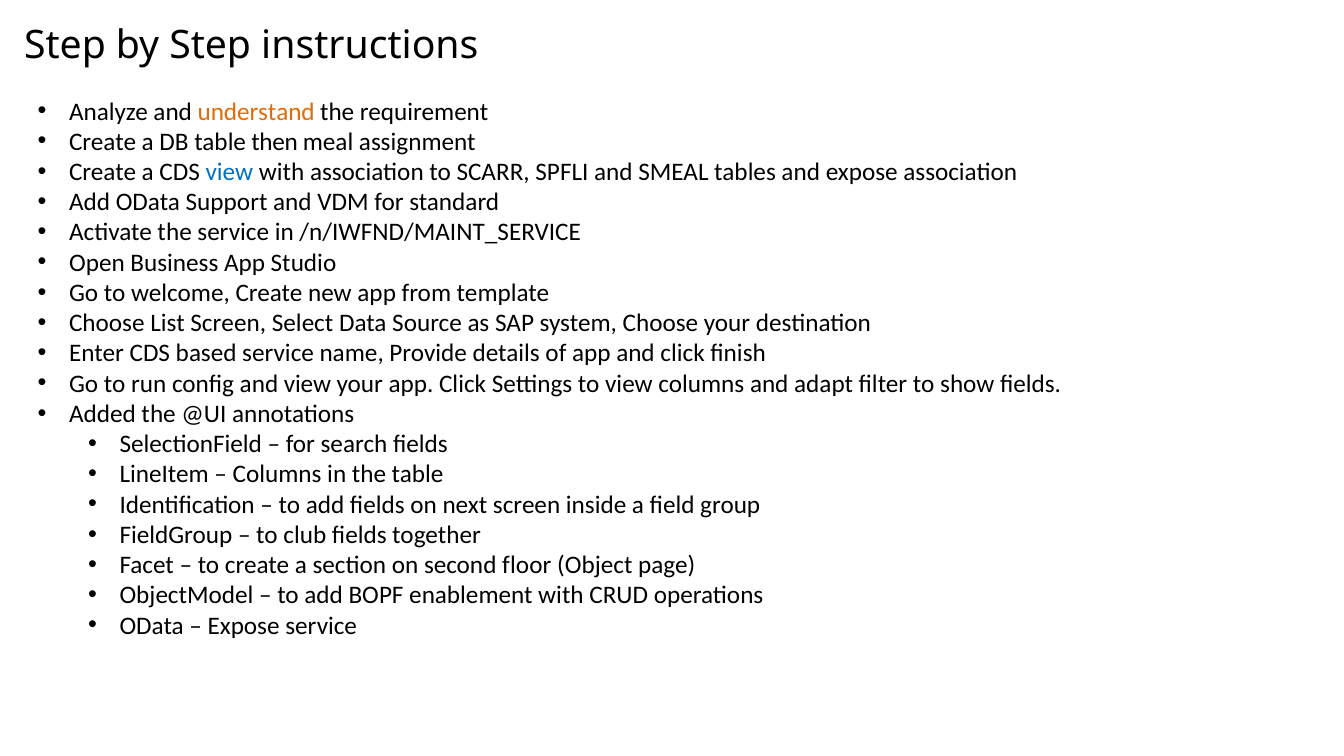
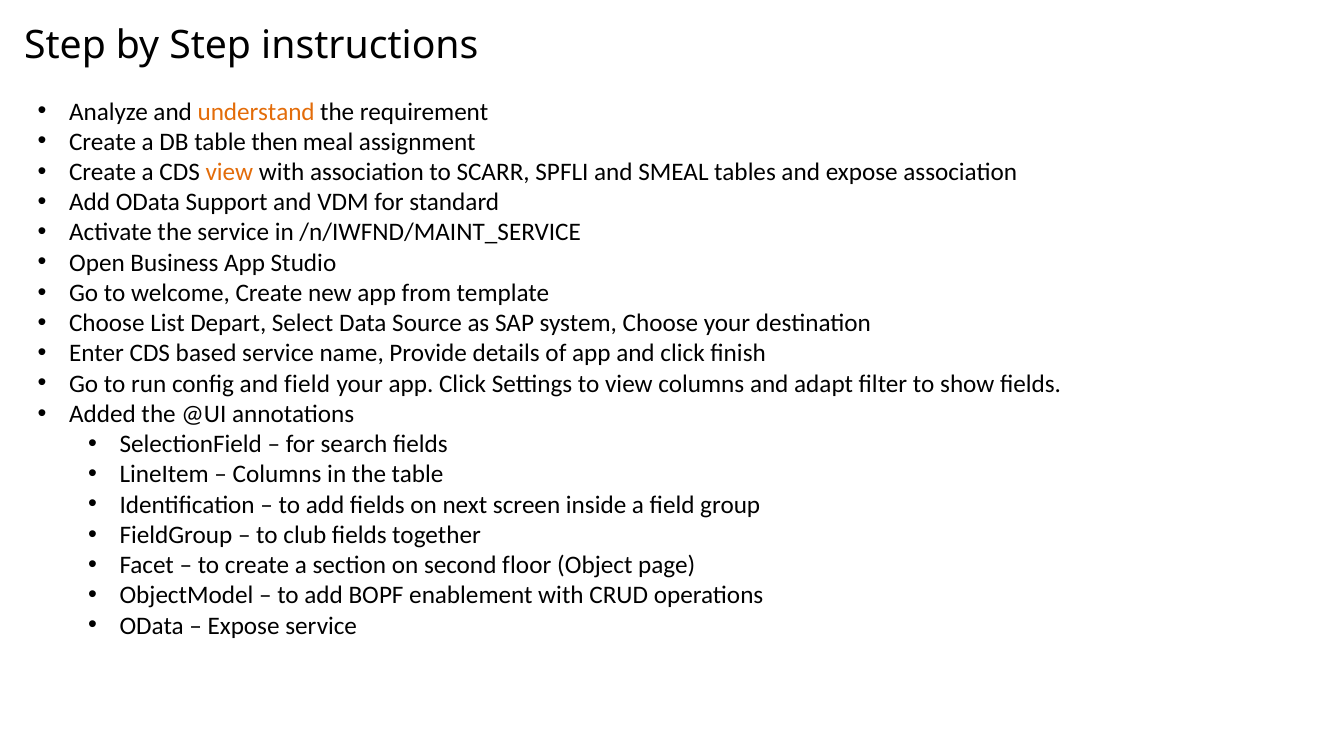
view at (229, 172) colour: blue -> orange
List Screen: Screen -> Depart
and view: view -> field
